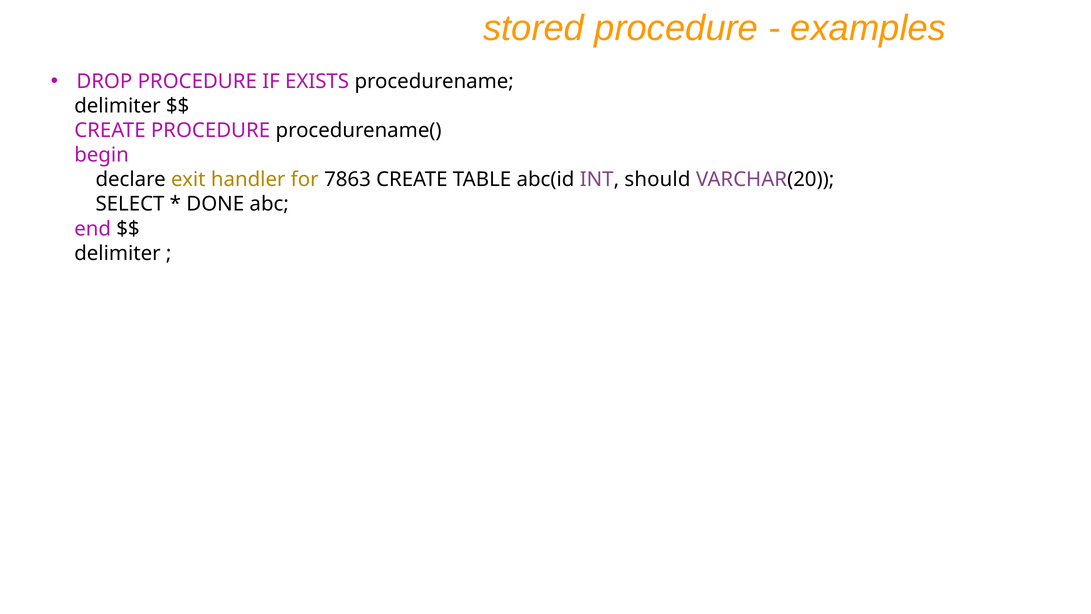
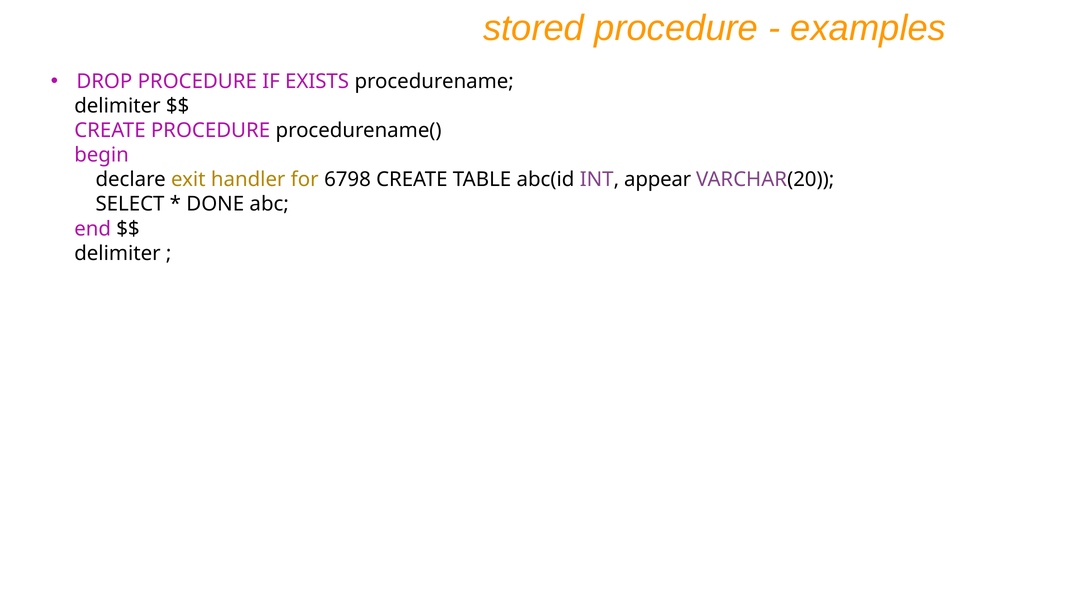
7863: 7863 -> 6798
should: should -> appear
